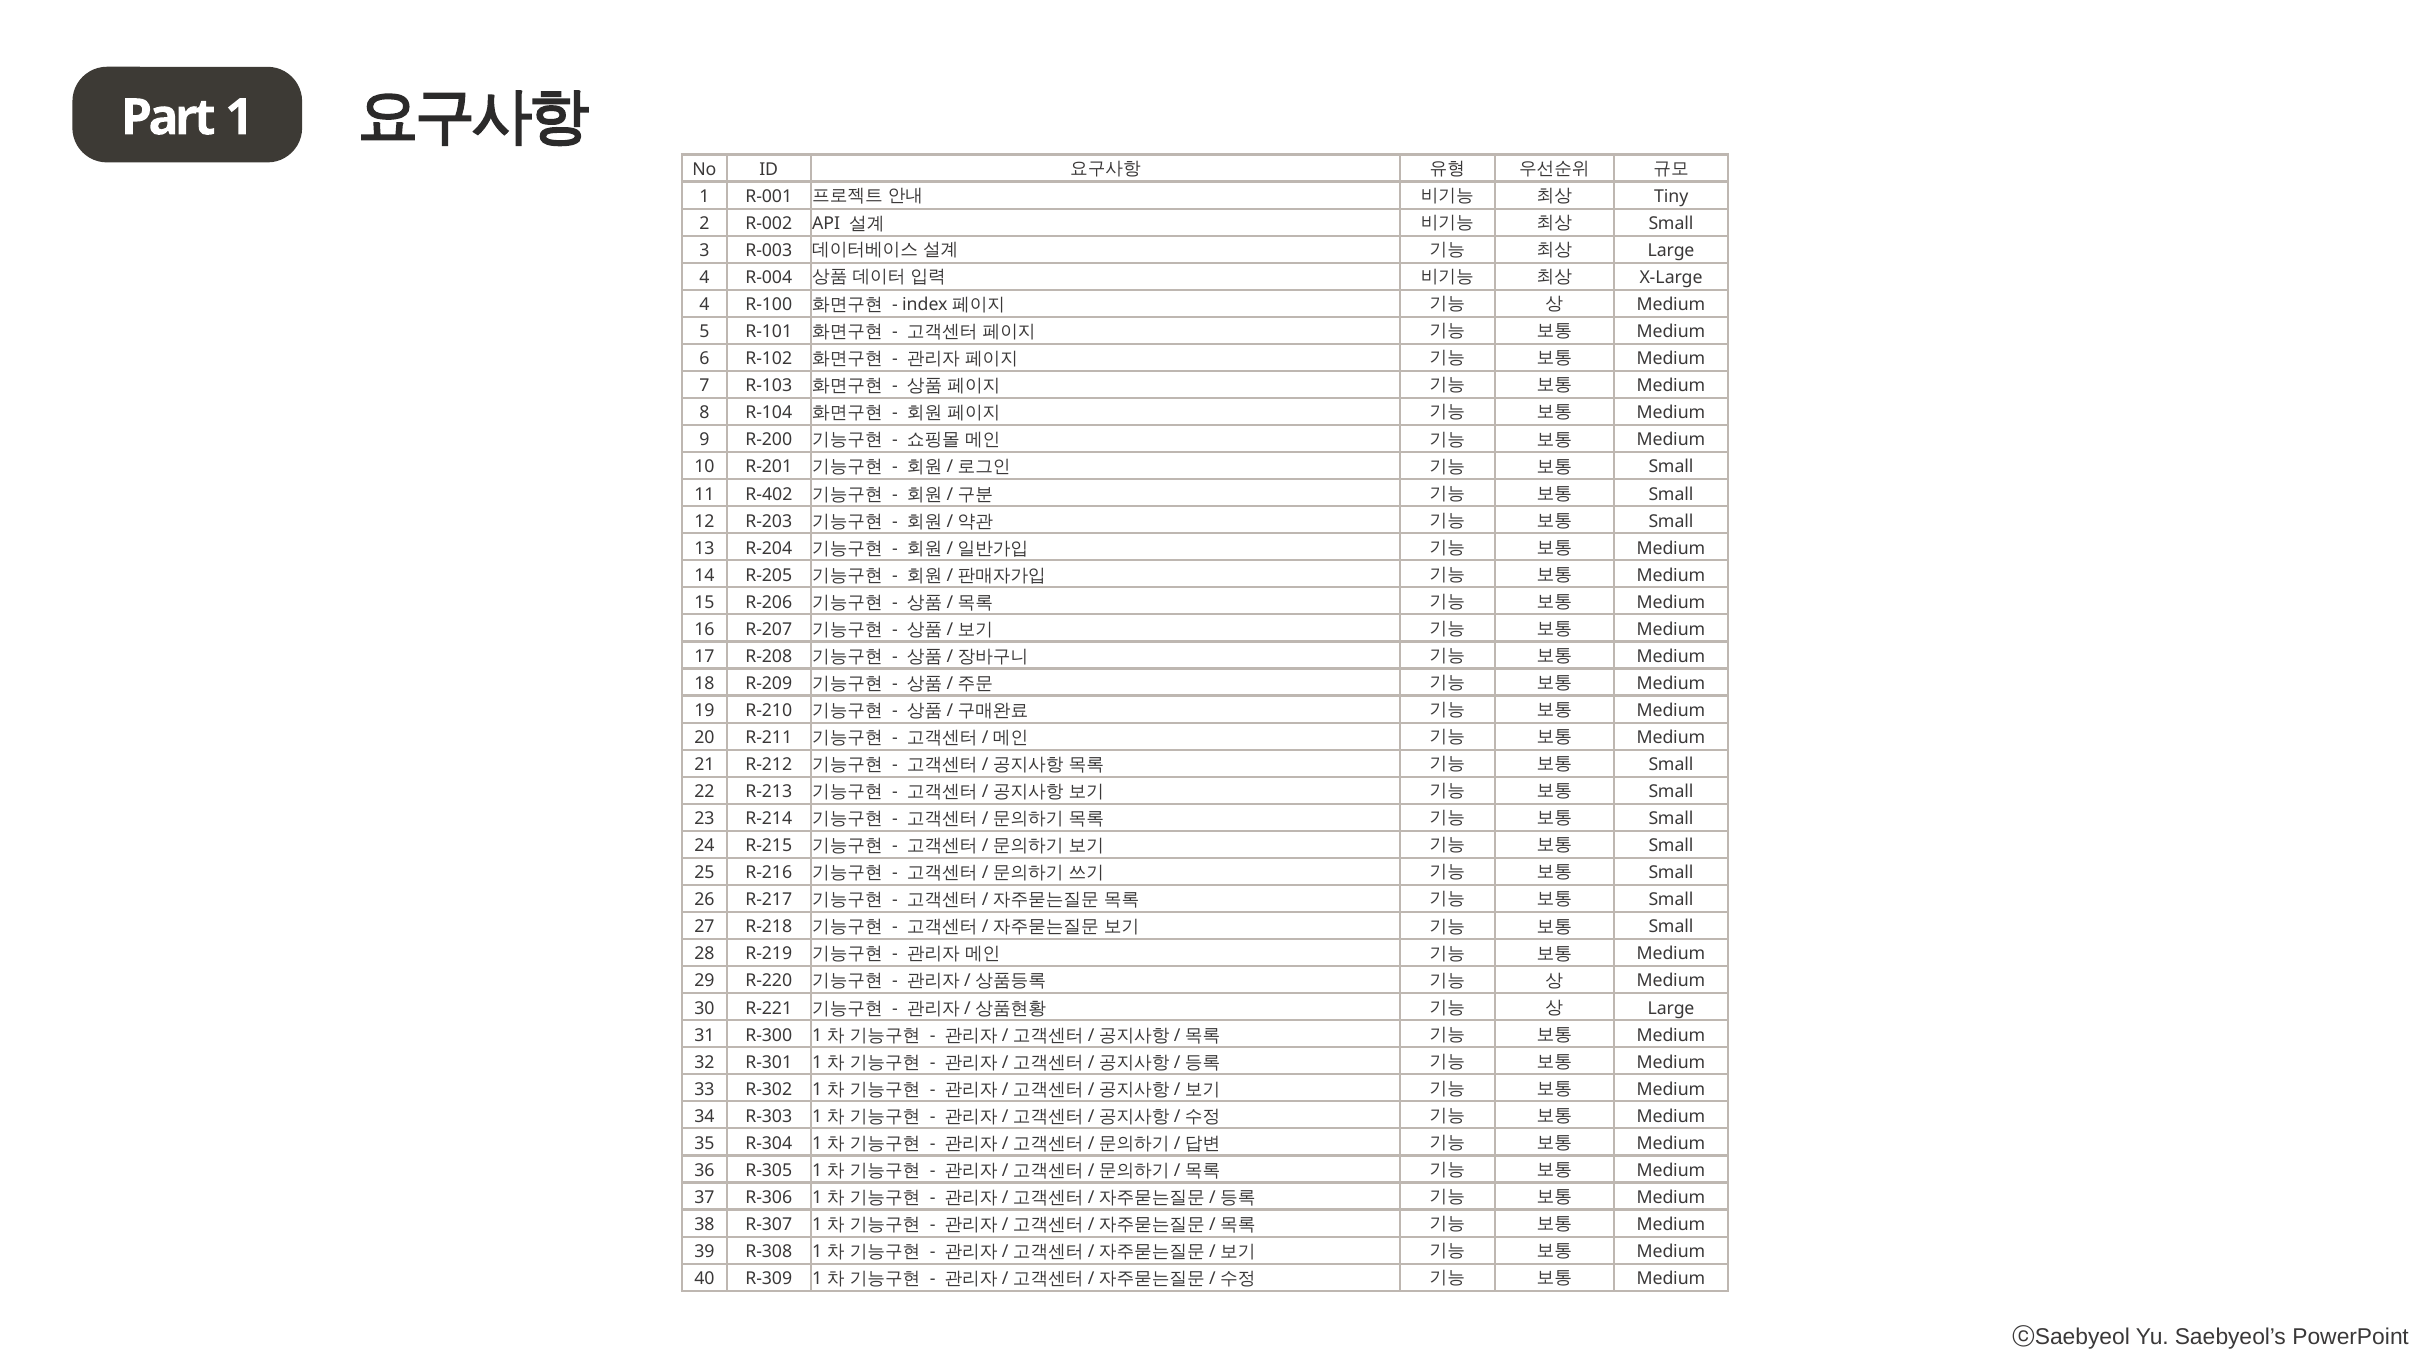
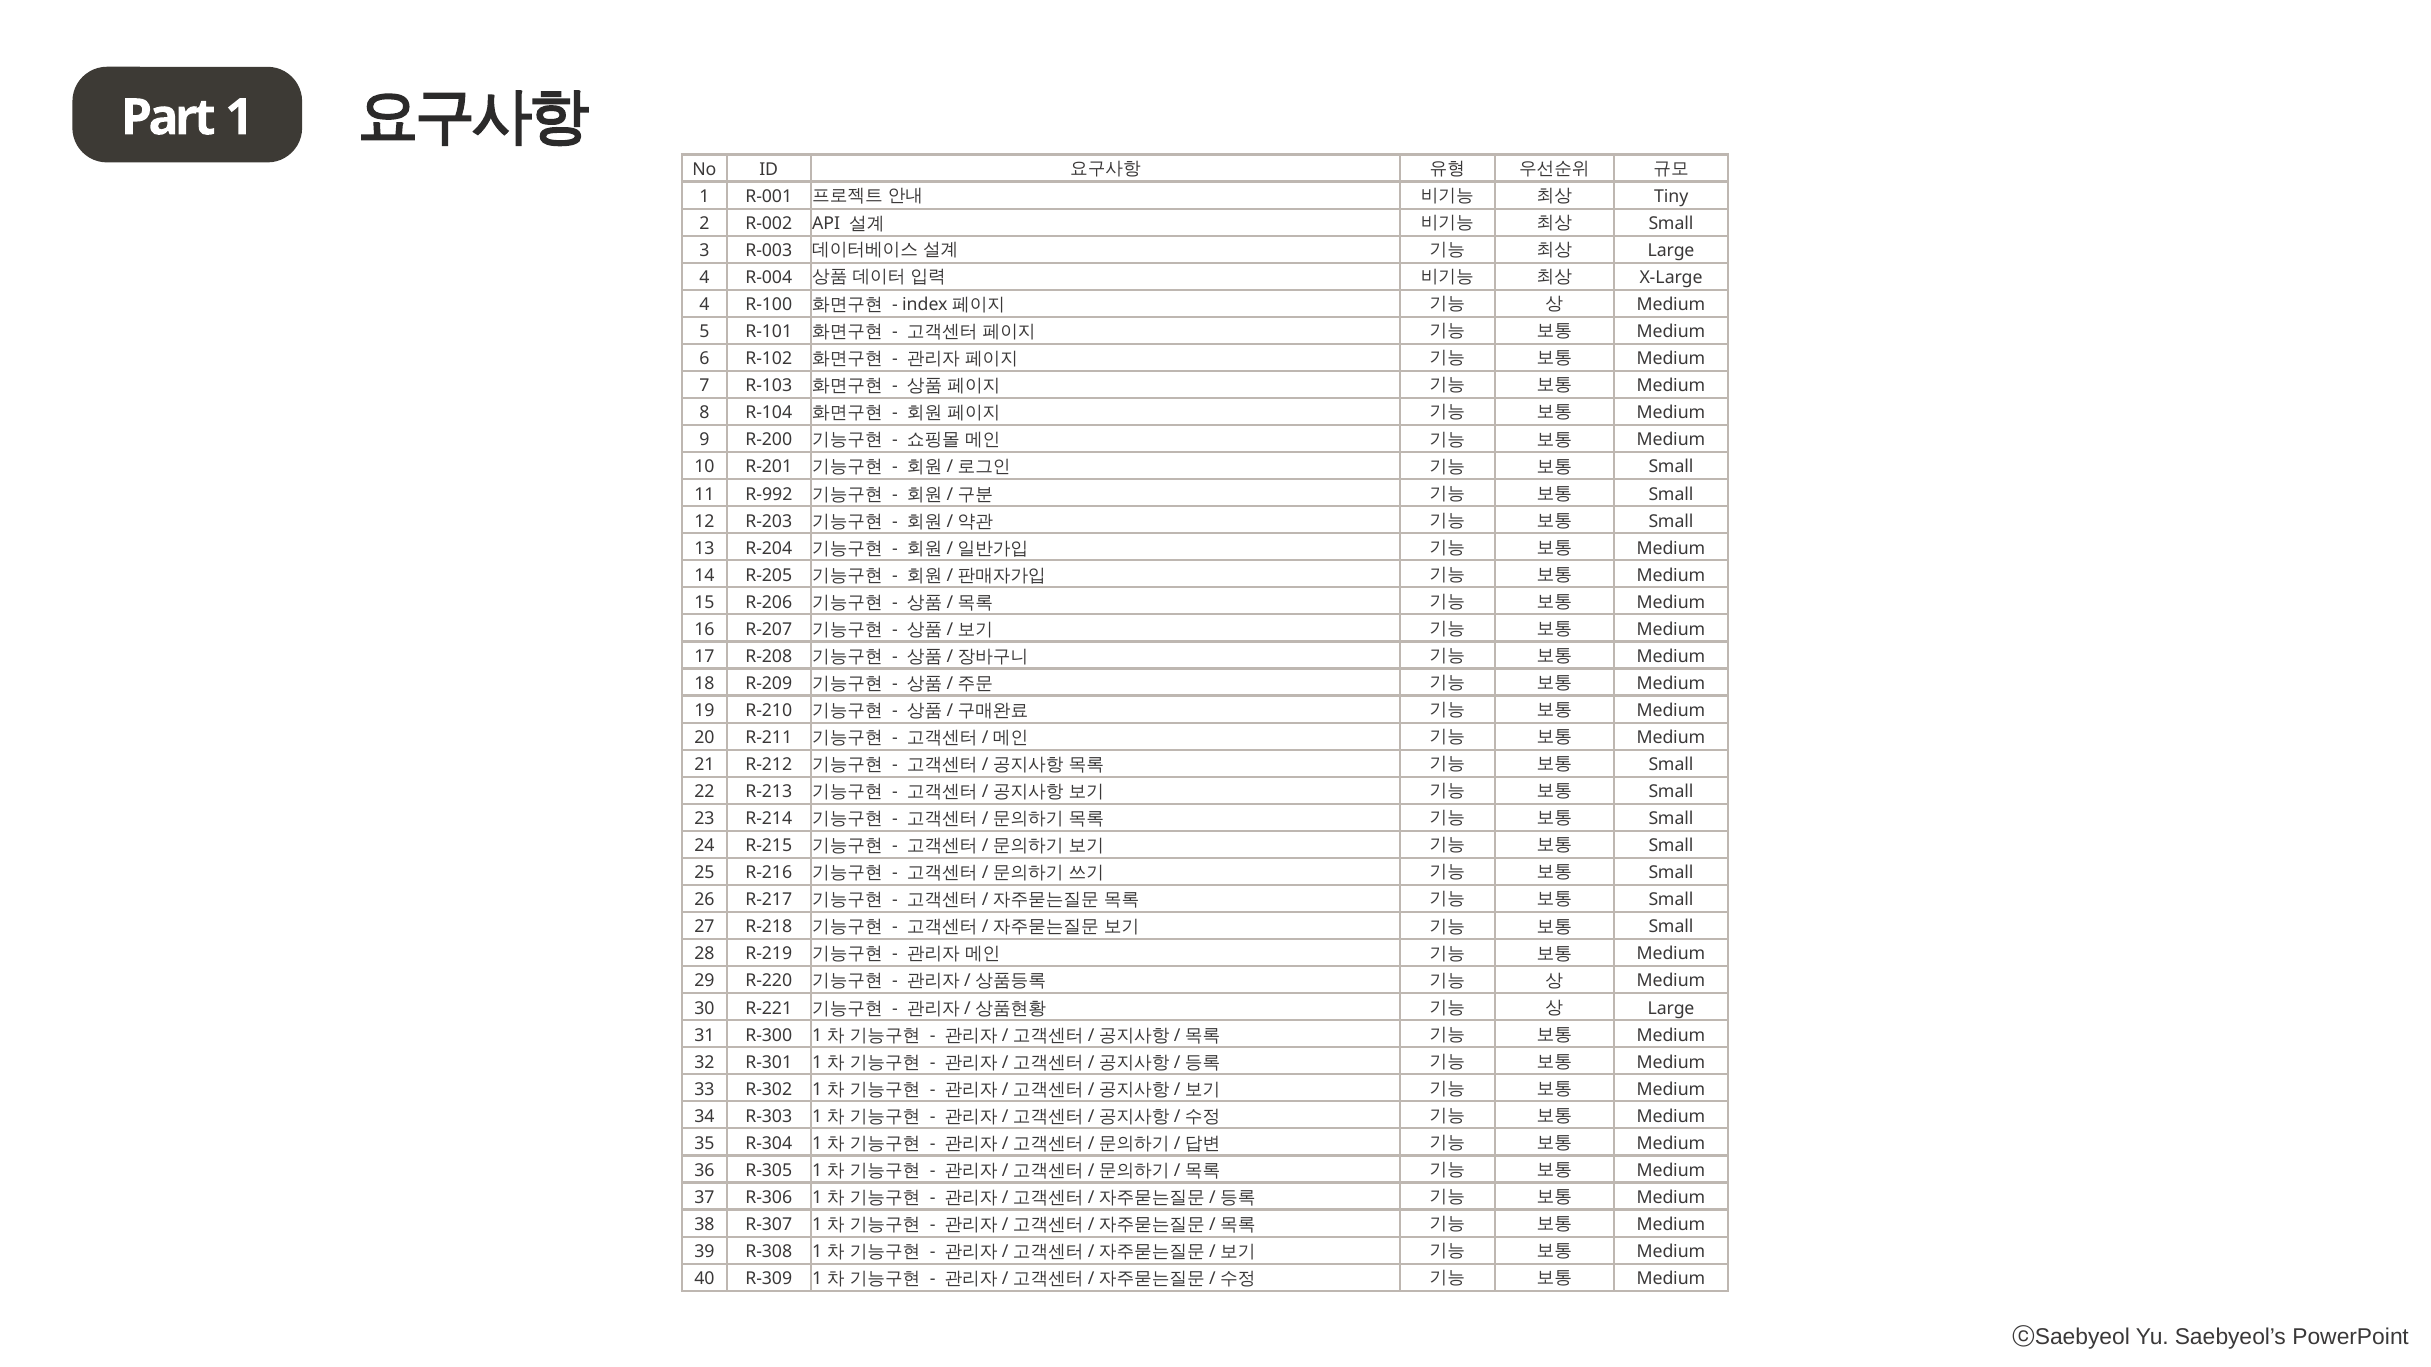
R-402: R-402 -> R-992
